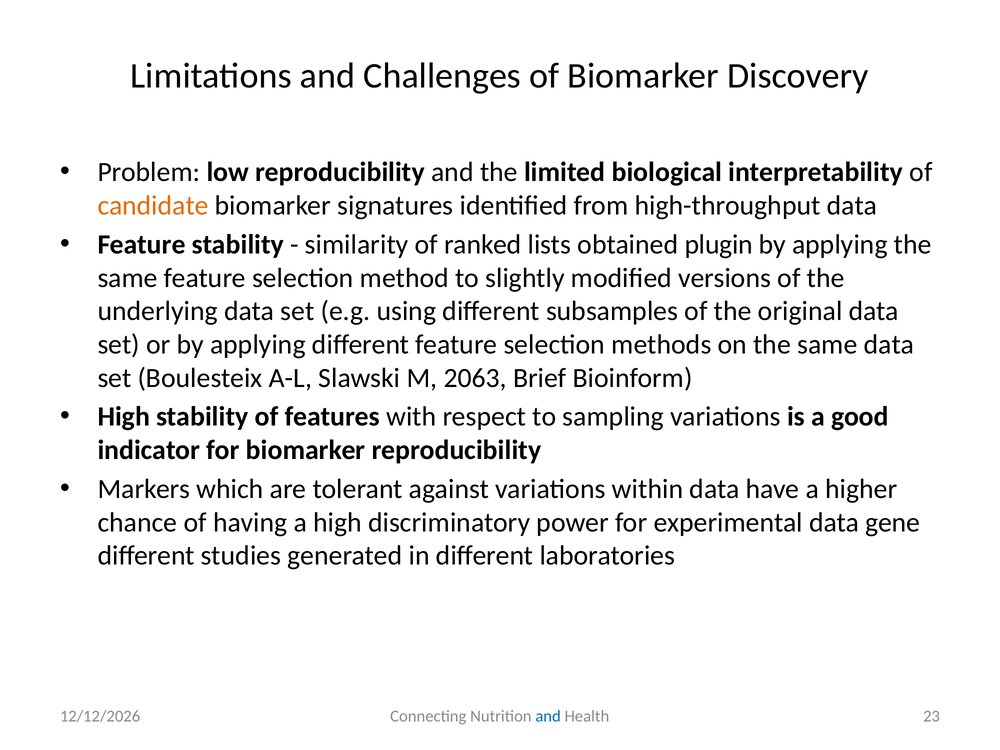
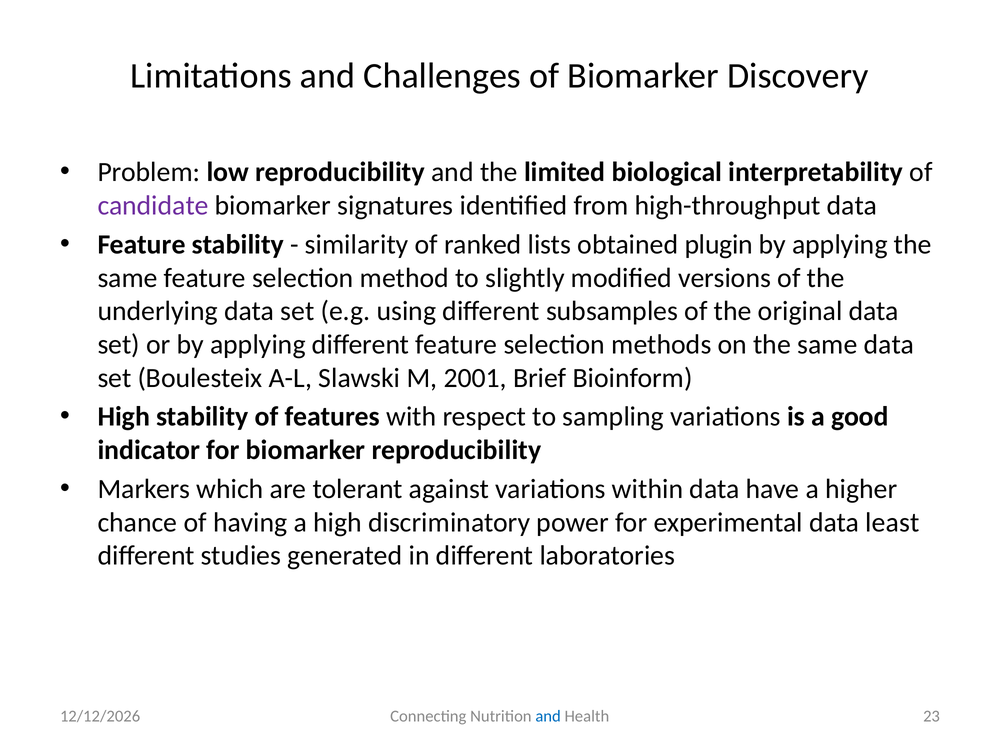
candidate colour: orange -> purple
2063: 2063 -> 2001
gene: gene -> least
